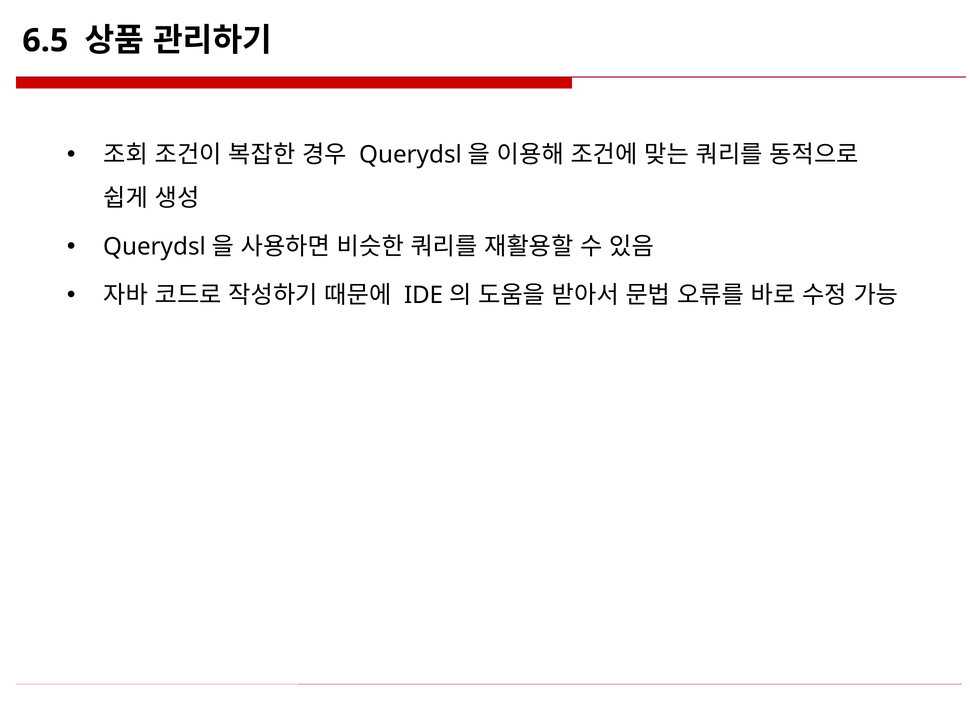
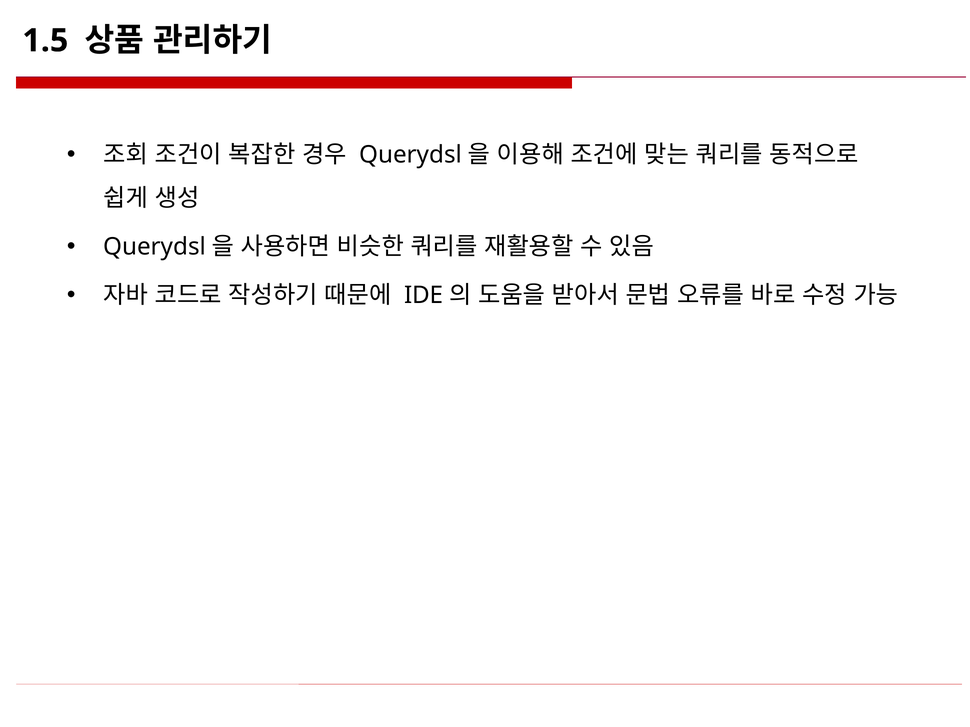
6.5: 6.5 -> 1.5
